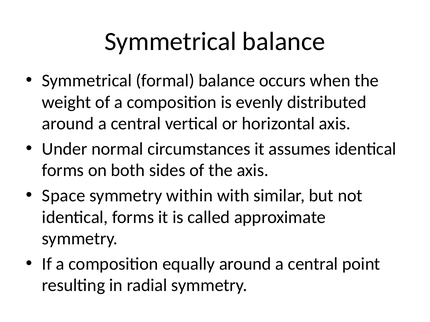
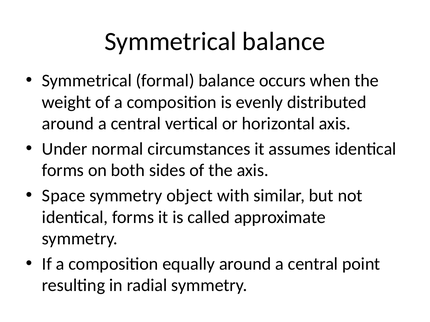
within: within -> object
